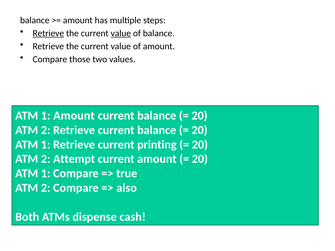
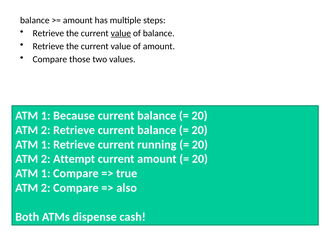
Retrieve at (48, 33) underline: present -> none
1 Amount: Amount -> Because
printing: printing -> running
